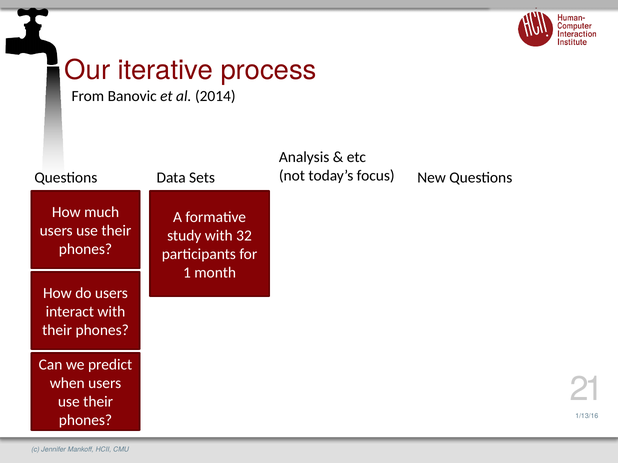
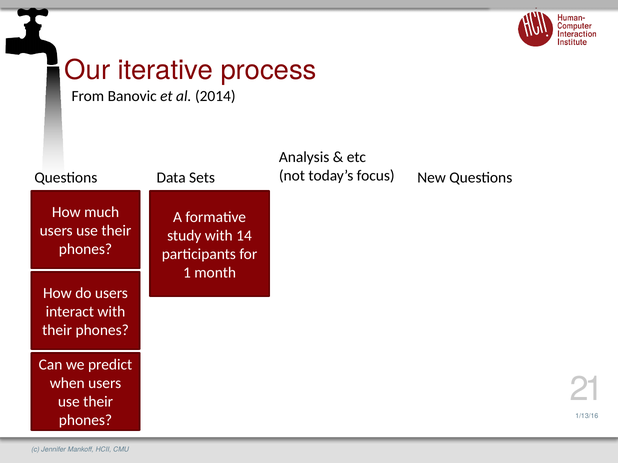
32: 32 -> 14
